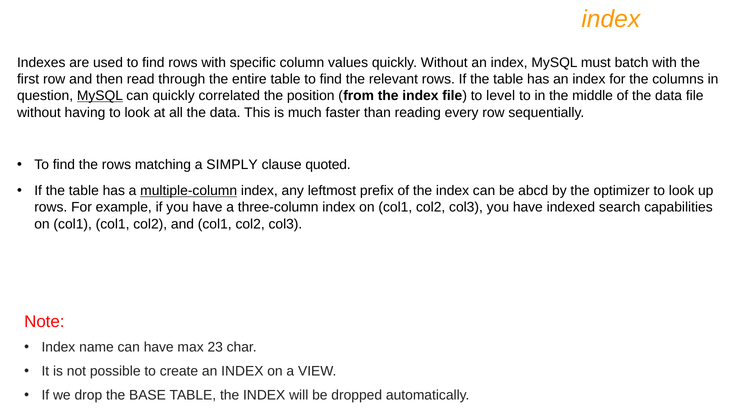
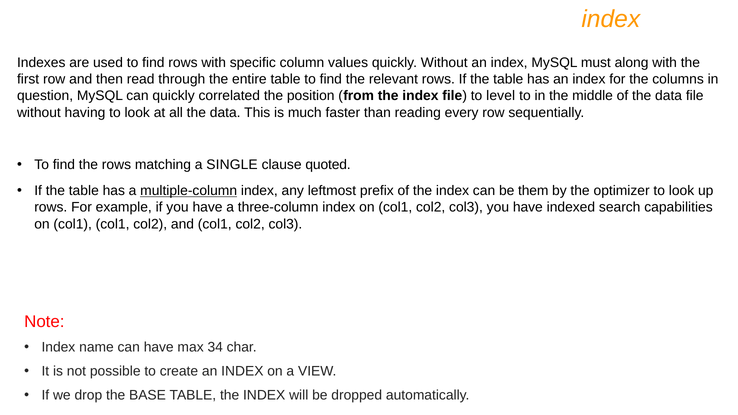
batch: batch -> along
MySQL at (100, 96) underline: present -> none
SIMPLY: SIMPLY -> SINGLE
abcd: abcd -> them
23: 23 -> 34
